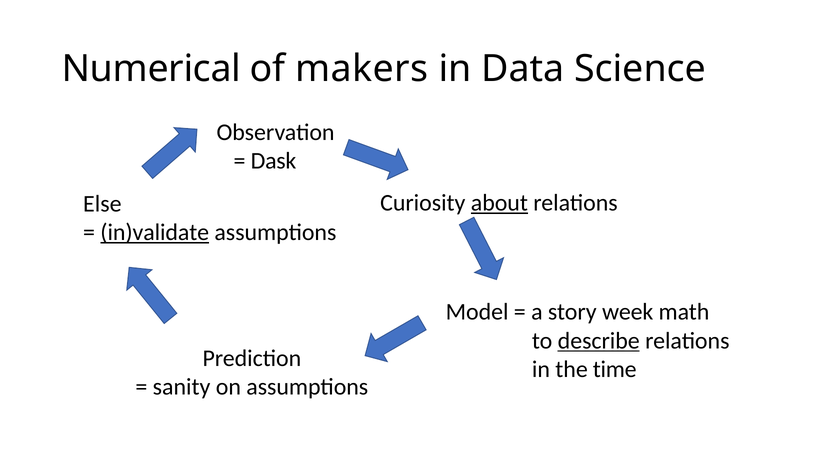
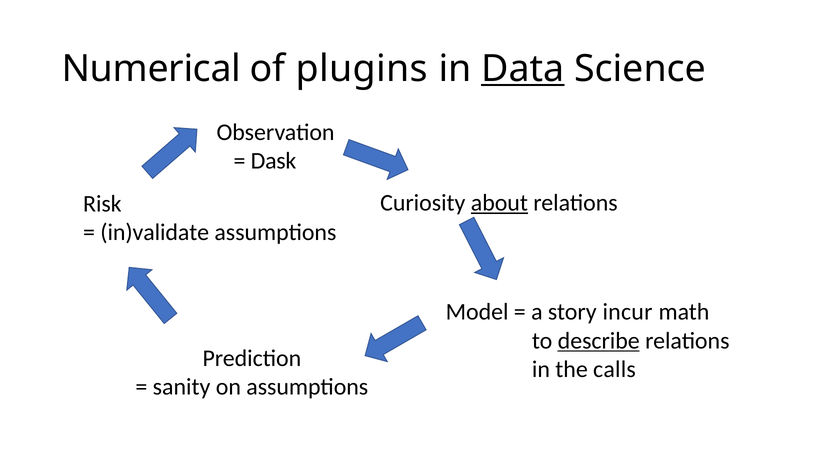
makers: makers -> plugins
Data underline: none -> present
Else: Else -> Risk
in)validate underline: present -> none
week: week -> incur
time: time -> calls
